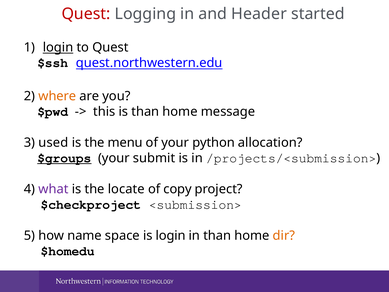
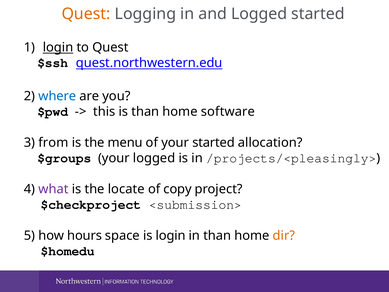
Quest at (86, 14) colour: red -> orange
and Header: Header -> Logged
where colour: orange -> blue
message: message -> software
used: used -> from
your python: python -> started
$groups underline: present -> none
your submit: submit -> logged
/projects/<submission>: /projects/<submission> -> /projects/<pleasingly>
name: name -> hours
